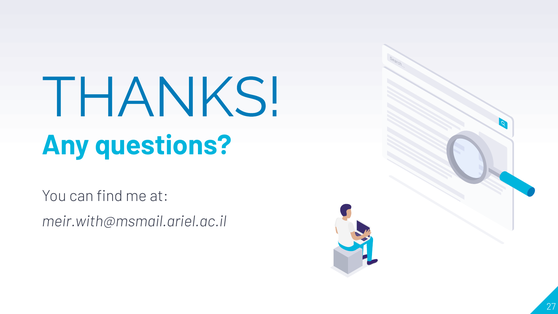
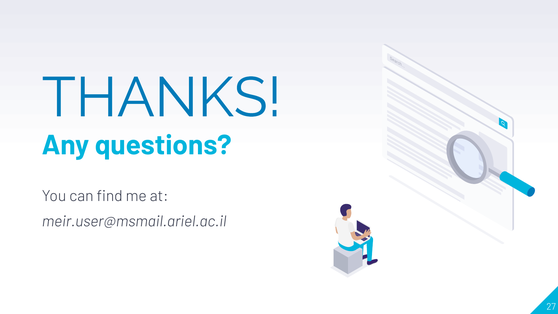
meir.with@msmail.ariel.ac.il: meir.with@msmail.ariel.ac.il -> meir.user@msmail.ariel.ac.il
